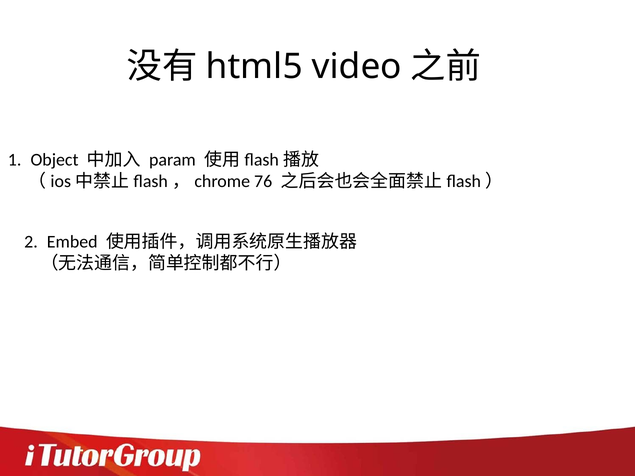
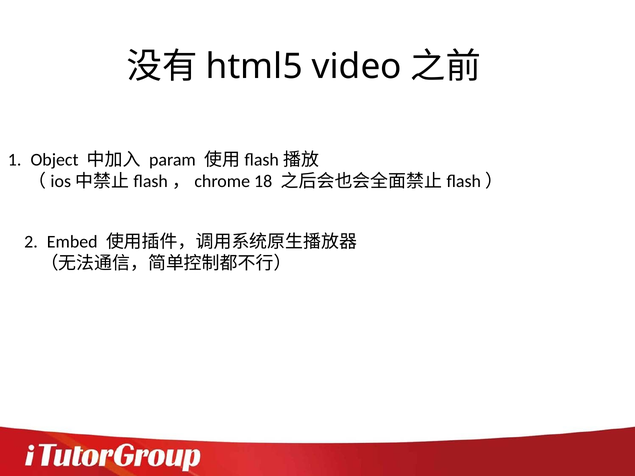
76: 76 -> 18
